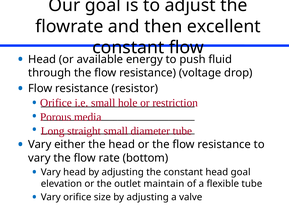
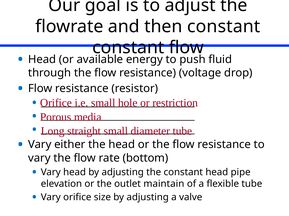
then excellent: excellent -> constant
head goal: goal -> pipe
